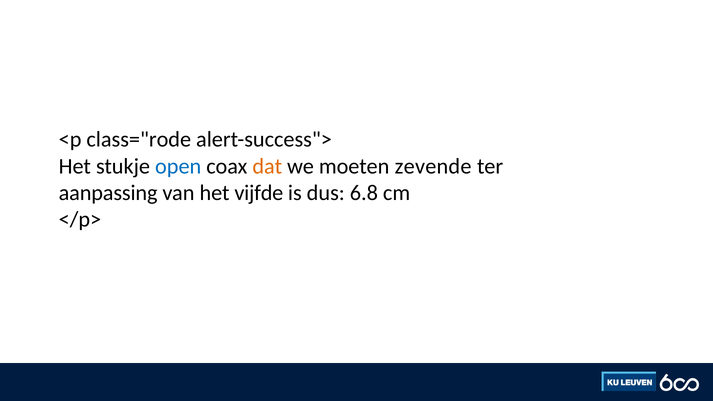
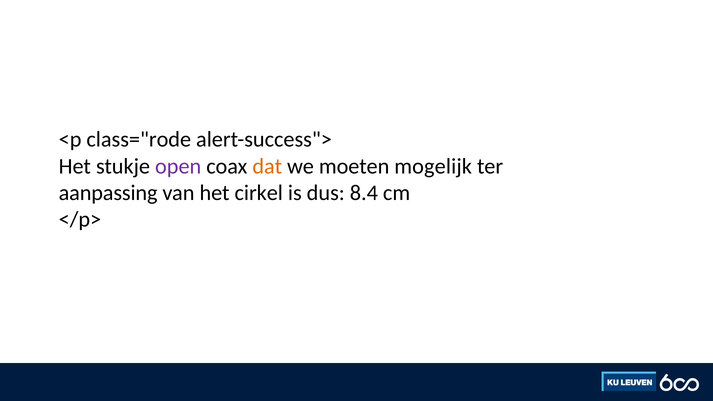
open colour: blue -> purple
zevende: zevende -> mogelijk
vijfde: vijfde -> cirkel
6.8: 6.8 -> 8.4
